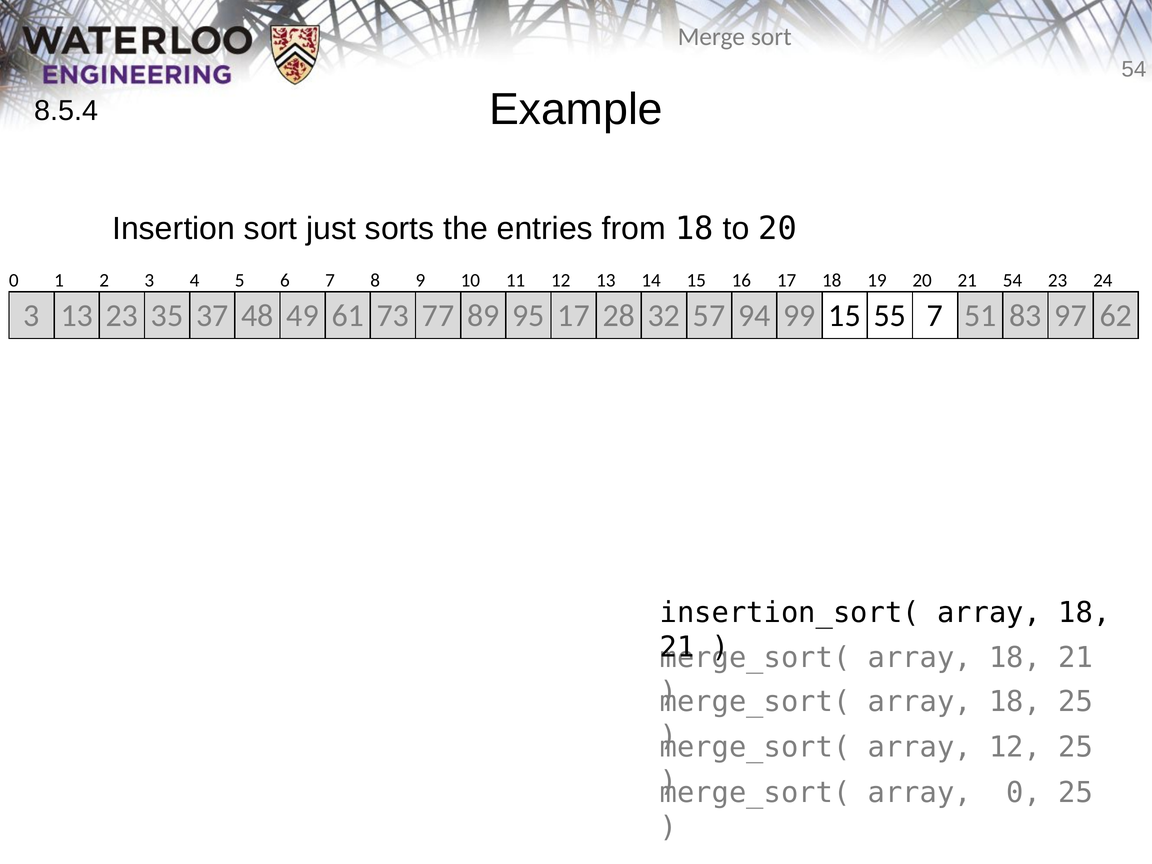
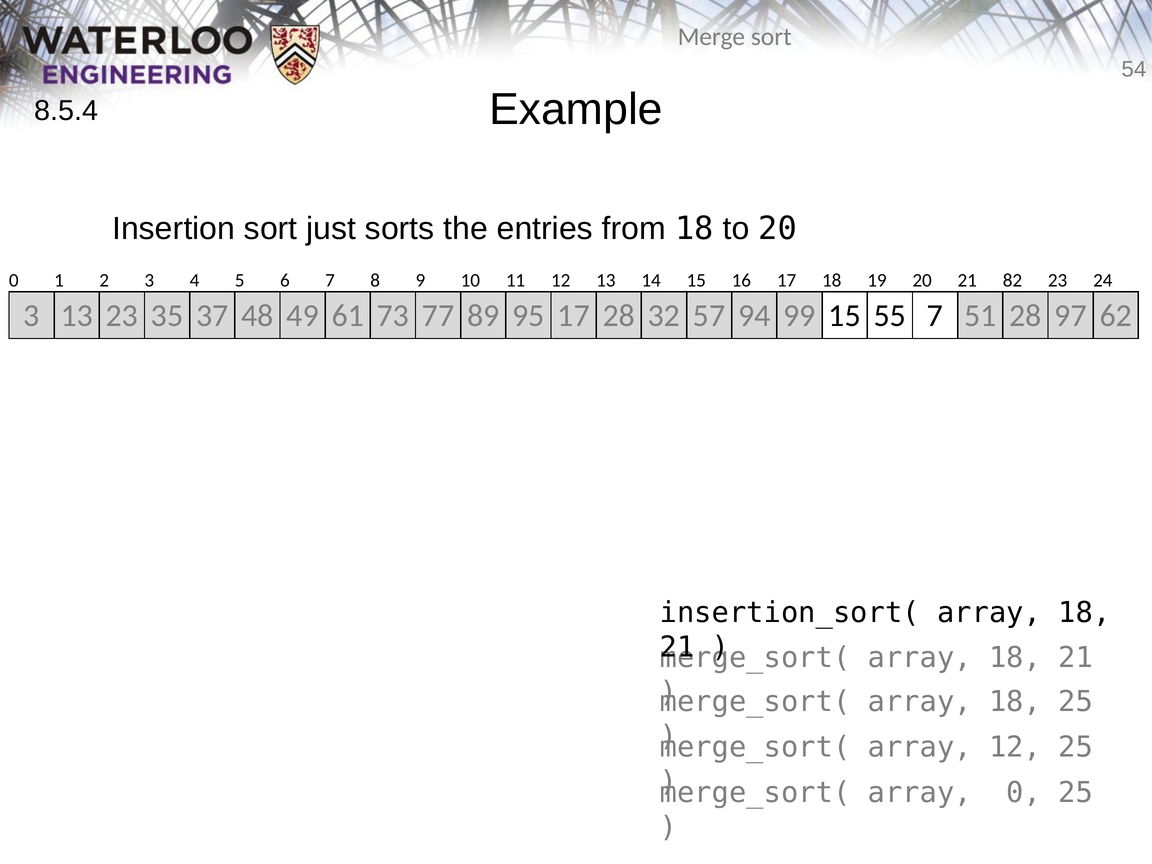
21 54: 54 -> 82
51 83: 83 -> 28
